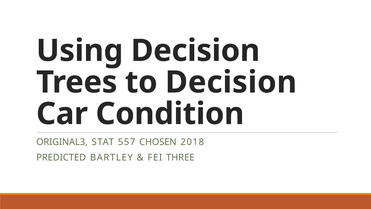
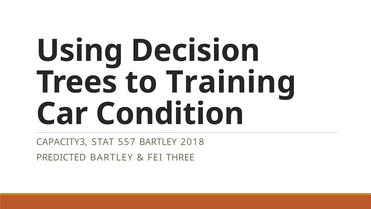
to Decision: Decision -> Training
ORIGINAL3: ORIGINAL3 -> CAPACITY3
557 CHOSEN: CHOSEN -> BARTLEY
